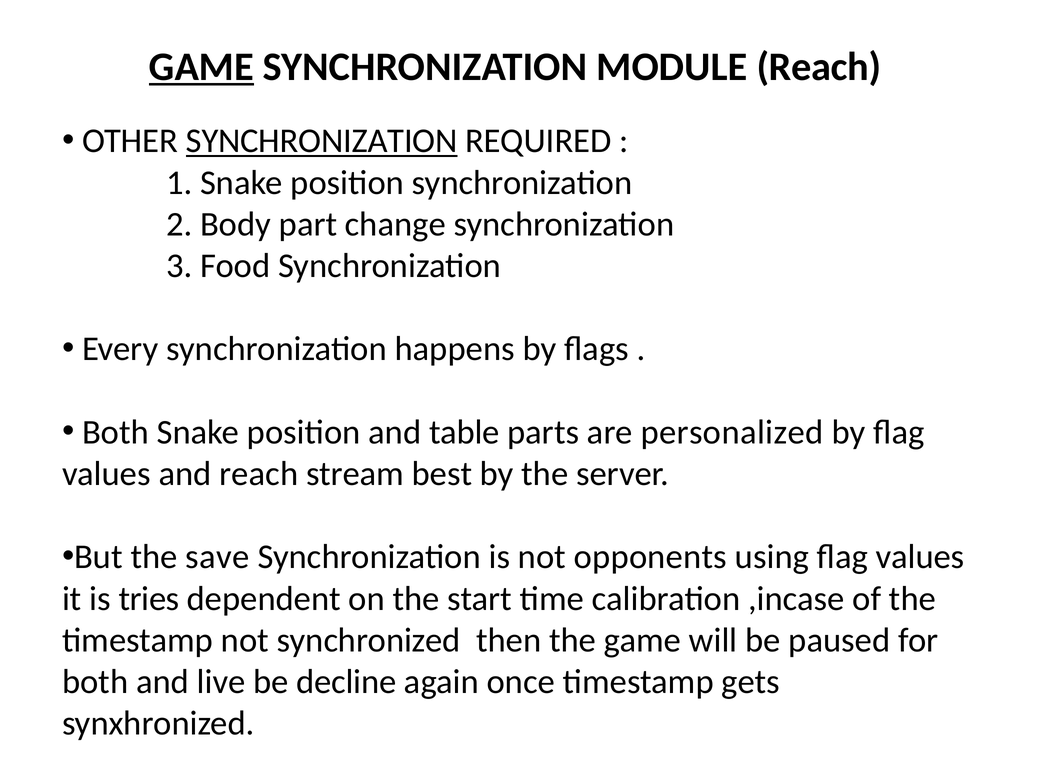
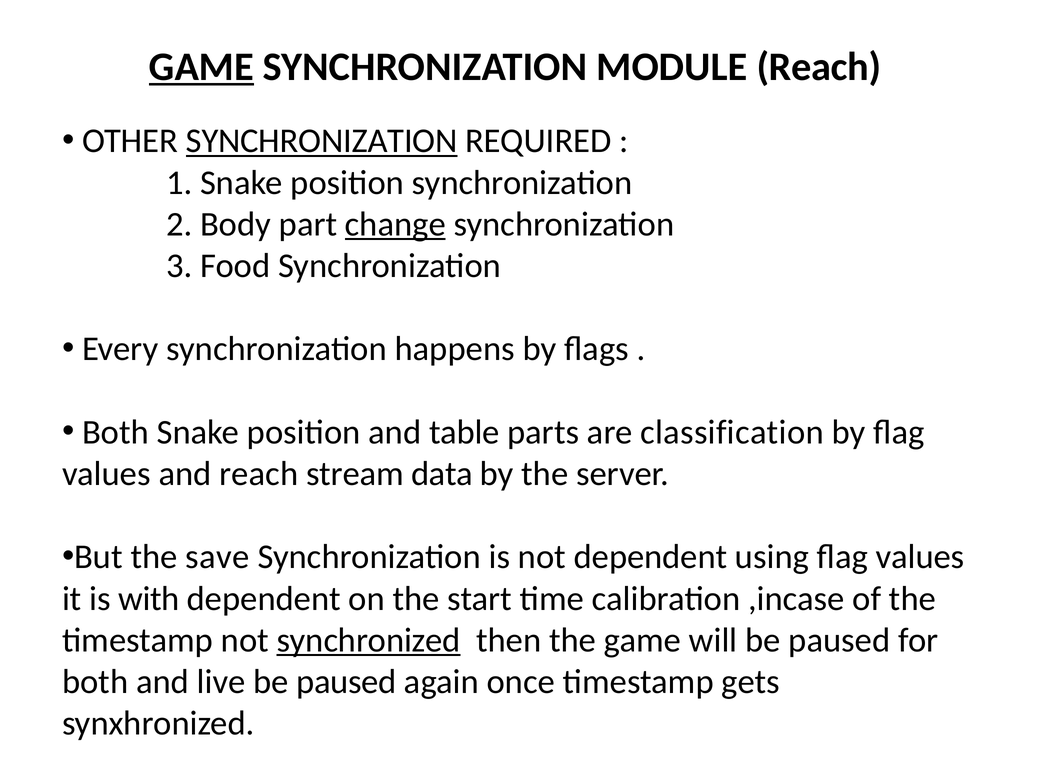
change underline: none -> present
personalized: personalized -> classification
best: best -> data
not opponents: opponents -> dependent
tries: tries -> with
synchronized underline: none -> present
decline at (346, 681): decline -> paused
